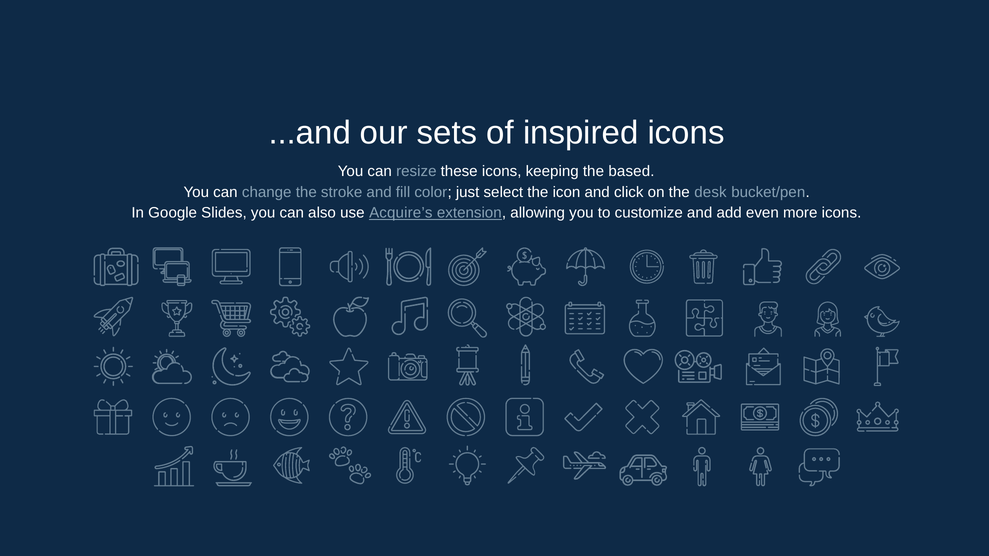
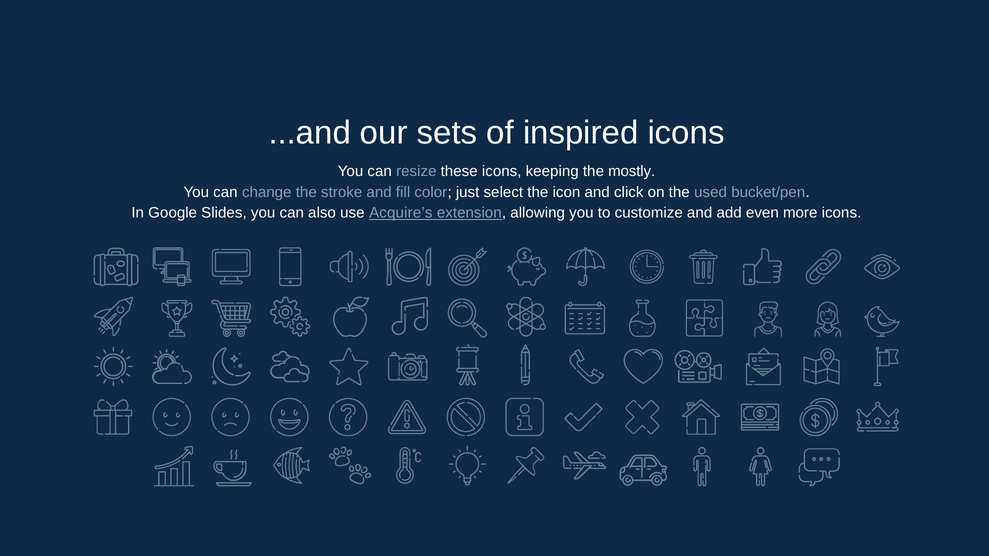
based: based -> mostly
desk: desk -> used
